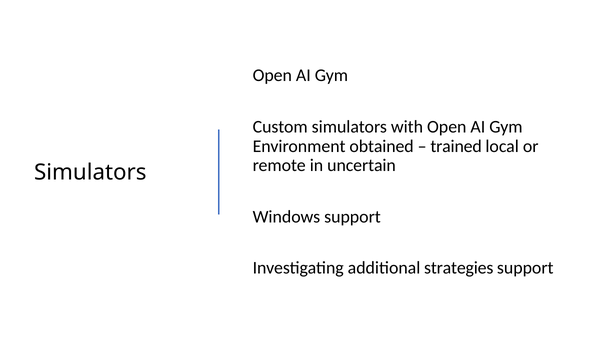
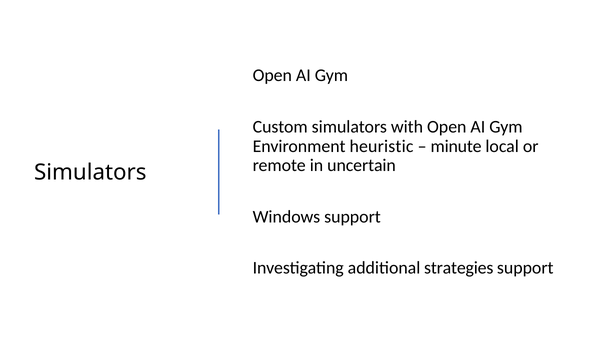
obtained: obtained -> heuristic
trained: trained -> minute
